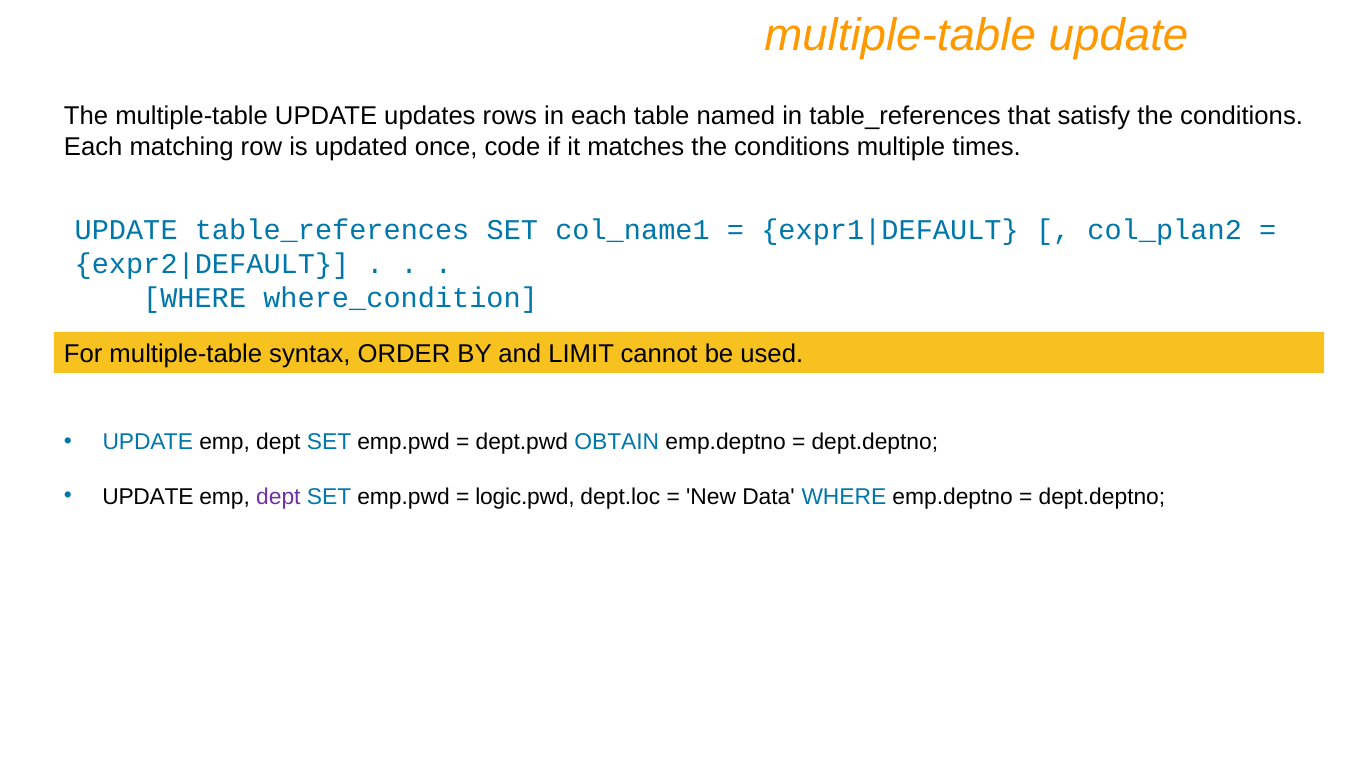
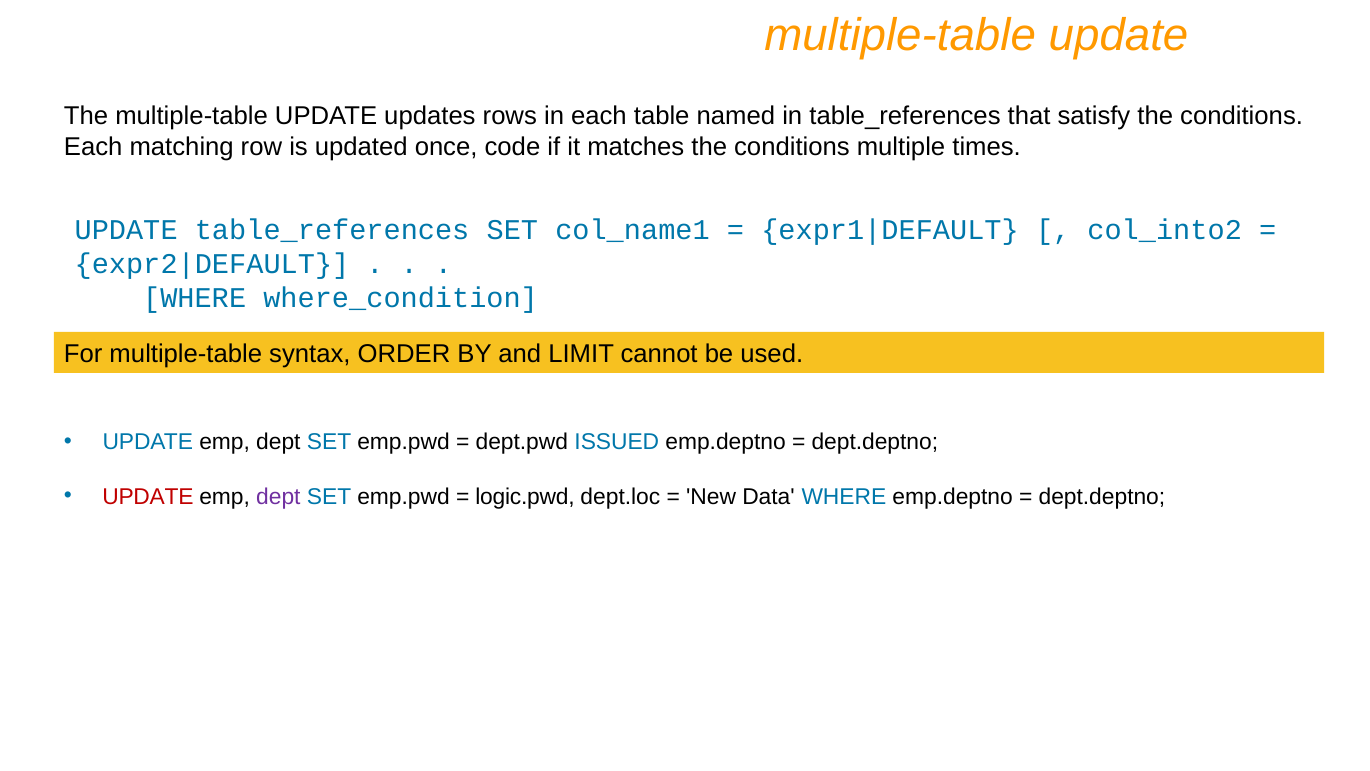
col_plan2: col_plan2 -> col_into2
OBTAIN: OBTAIN -> ISSUED
UPDATE at (148, 497) colour: black -> red
